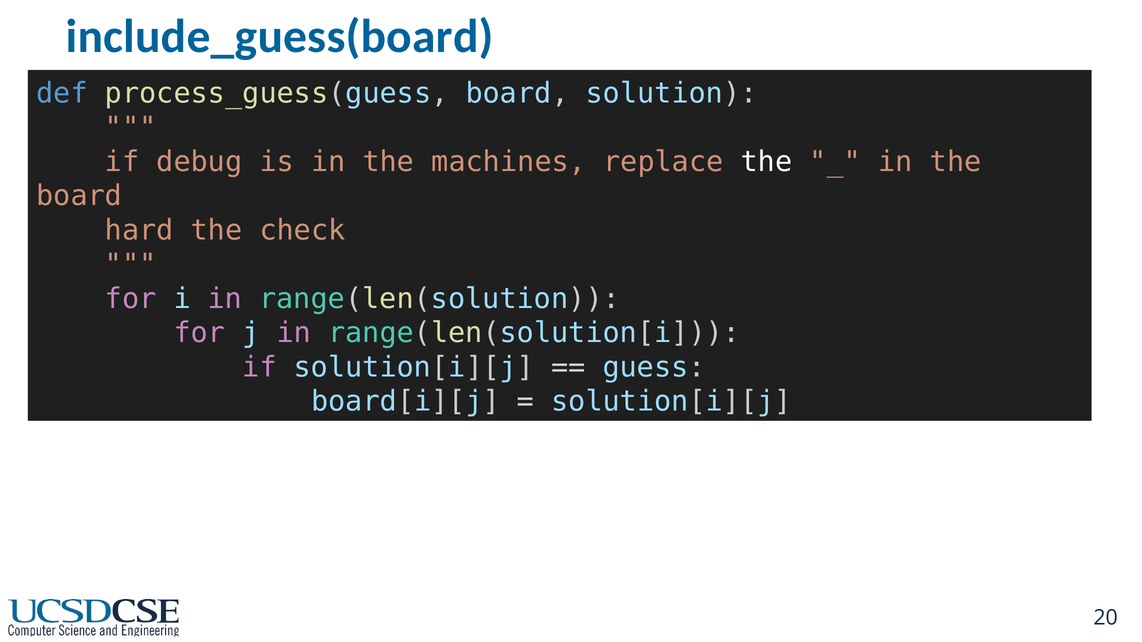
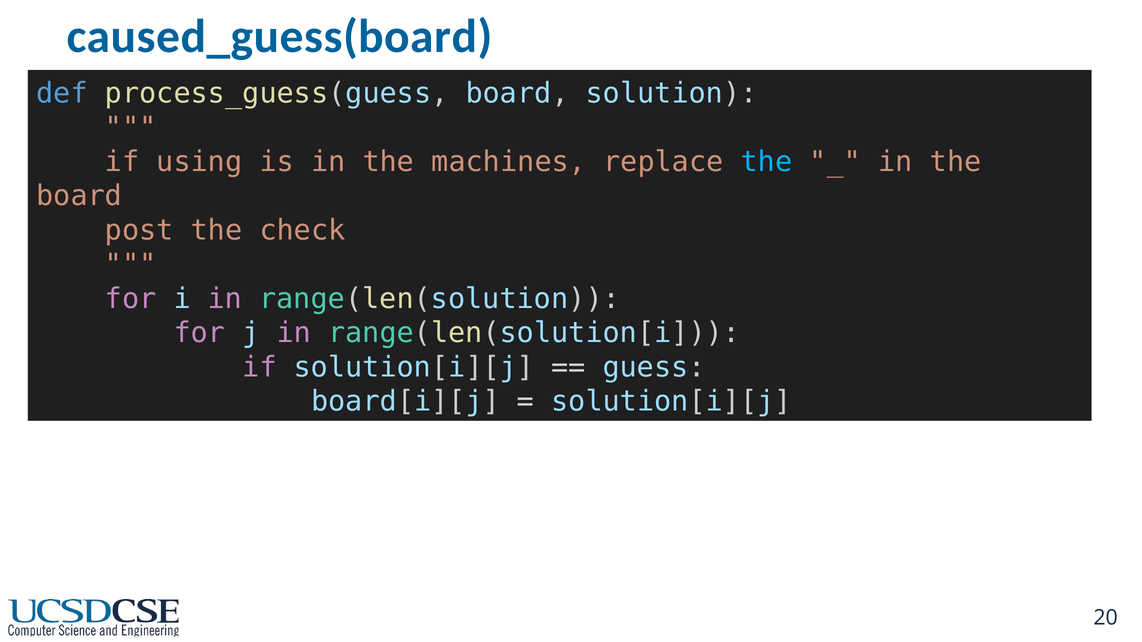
include_guess(board: include_guess(board -> caused_guess(board
debug: debug -> using
the at (767, 162) colour: white -> light blue
hard: hard -> post
